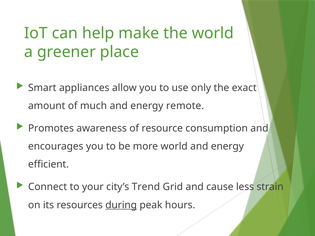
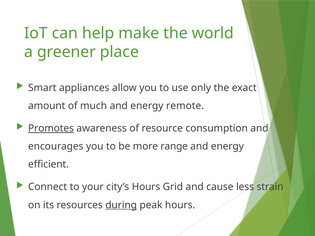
Promotes underline: none -> present
more world: world -> range
city’s Trend: Trend -> Hours
